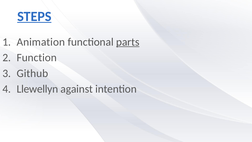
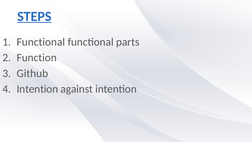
Animation at (41, 42): Animation -> Functional
parts underline: present -> none
Llewellyn at (37, 89): Llewellyn -> Intention
